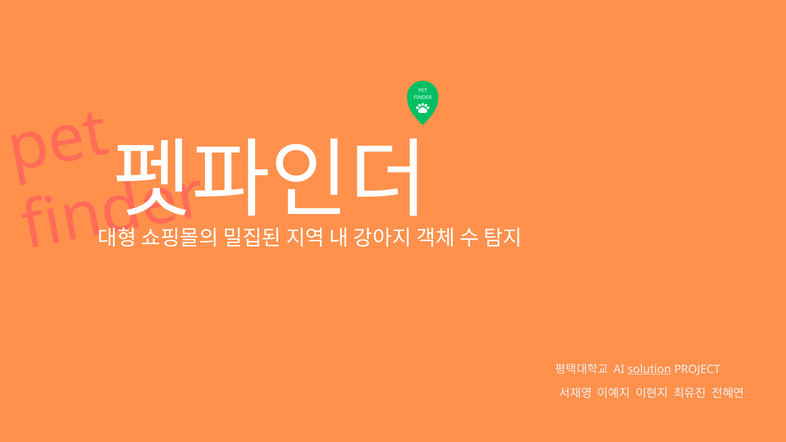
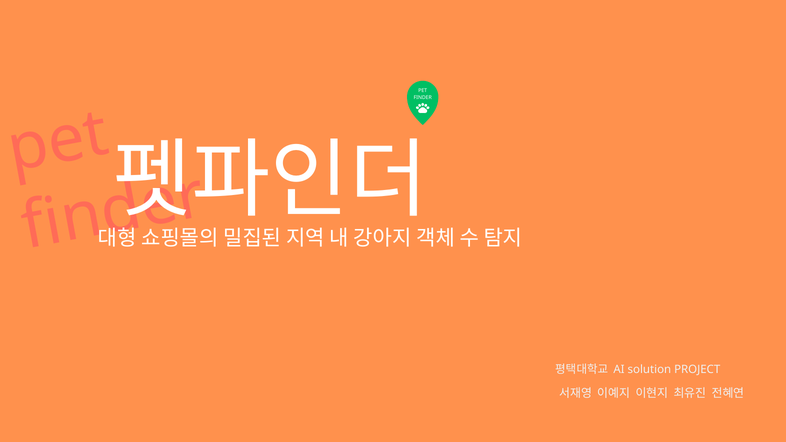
solution underline: present -> none
